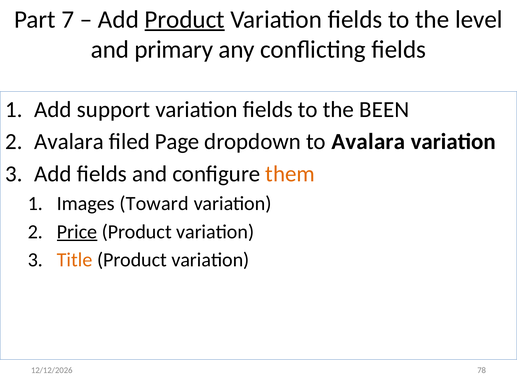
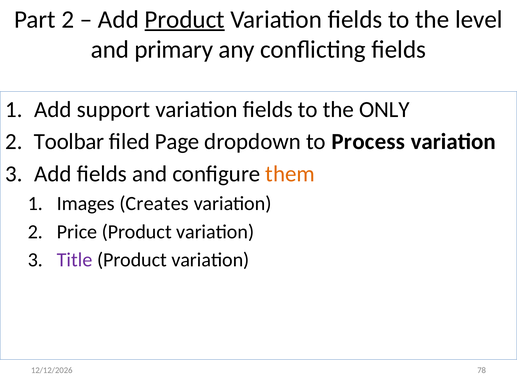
Part 7: 7 -> 2
BEEN: BEEN -> ONLY
Avalara at (69, 142): Avalara -> Toolbar
to Avalara: Avalara -> Process
Toward: Toward -> Creates
Price underline: present -> none
Title colour: orange -> purple
